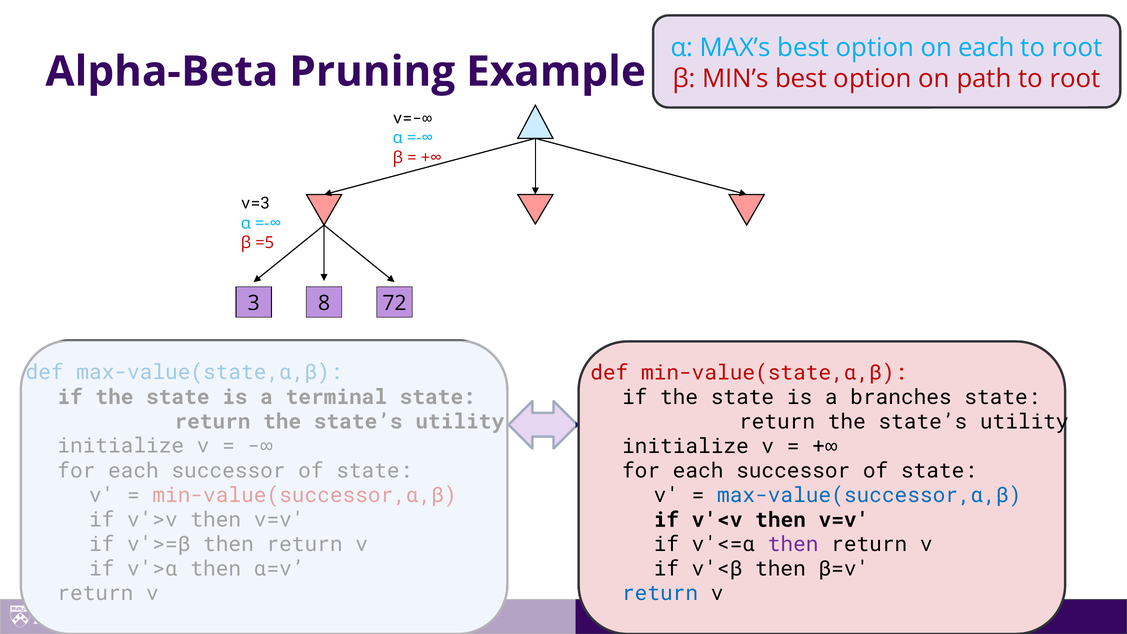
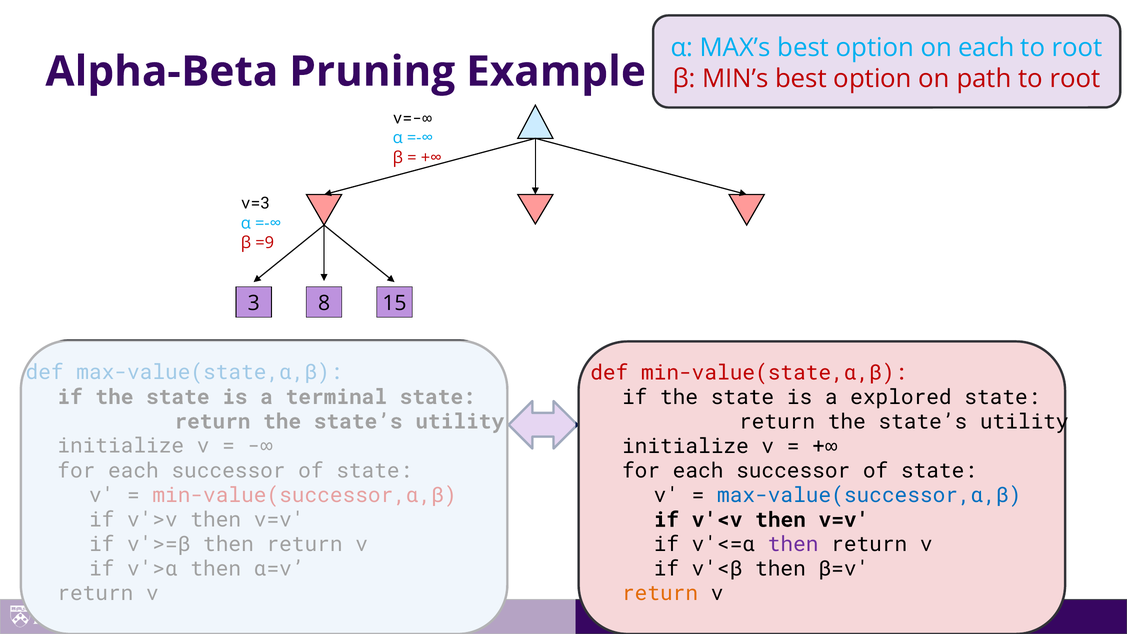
=5: =5 -> =9
72: 72 -> 15
branches: branches -> explored
return at (660, 593) colour: blue -> orange
